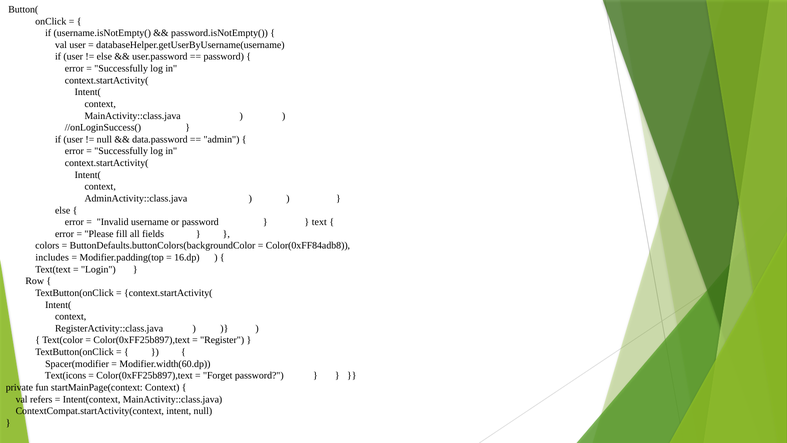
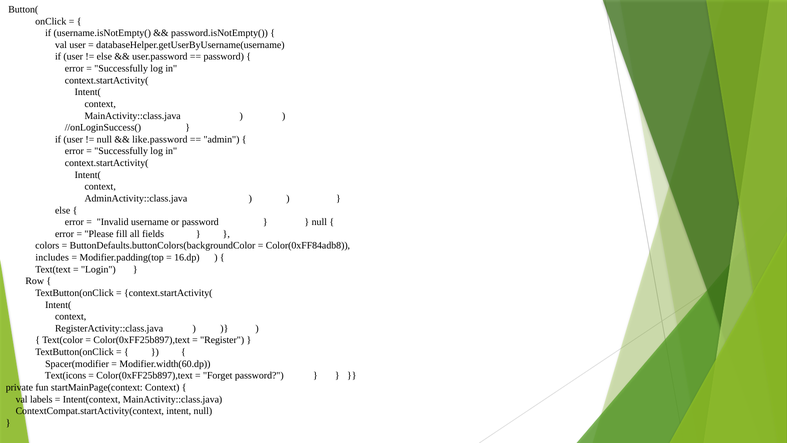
data.password: data.password -> like.password
text at (319, 222): text -> null
refers: refers -> labels
